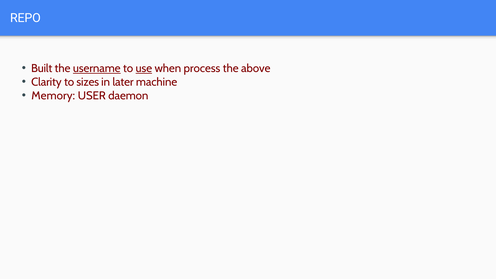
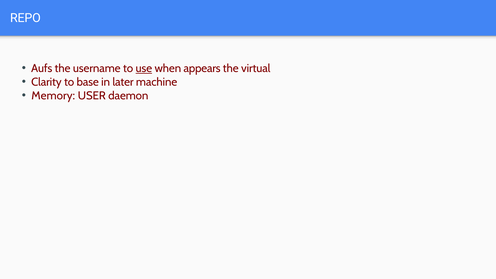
Built: Built -> Aufs
username underline: present -> none
process: process -> appears
above: above -> virtual
sizes: sizes -> base
